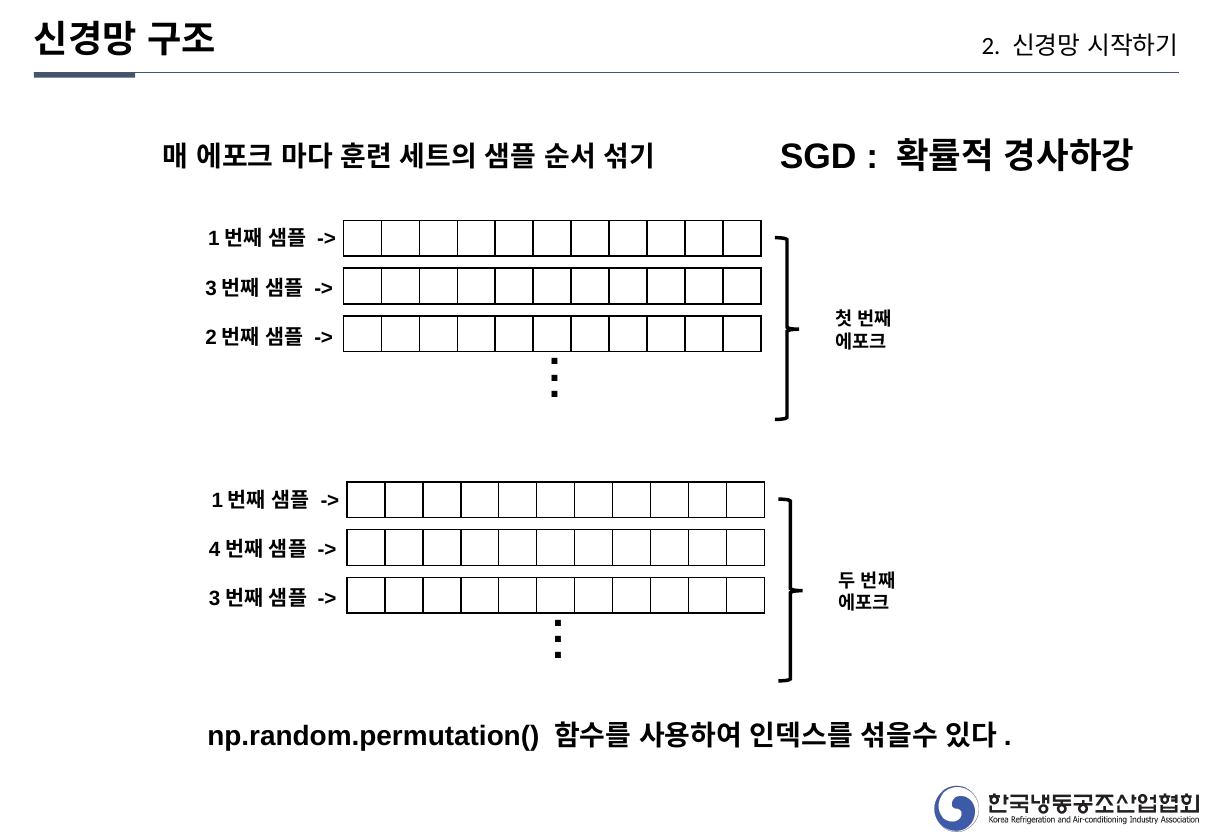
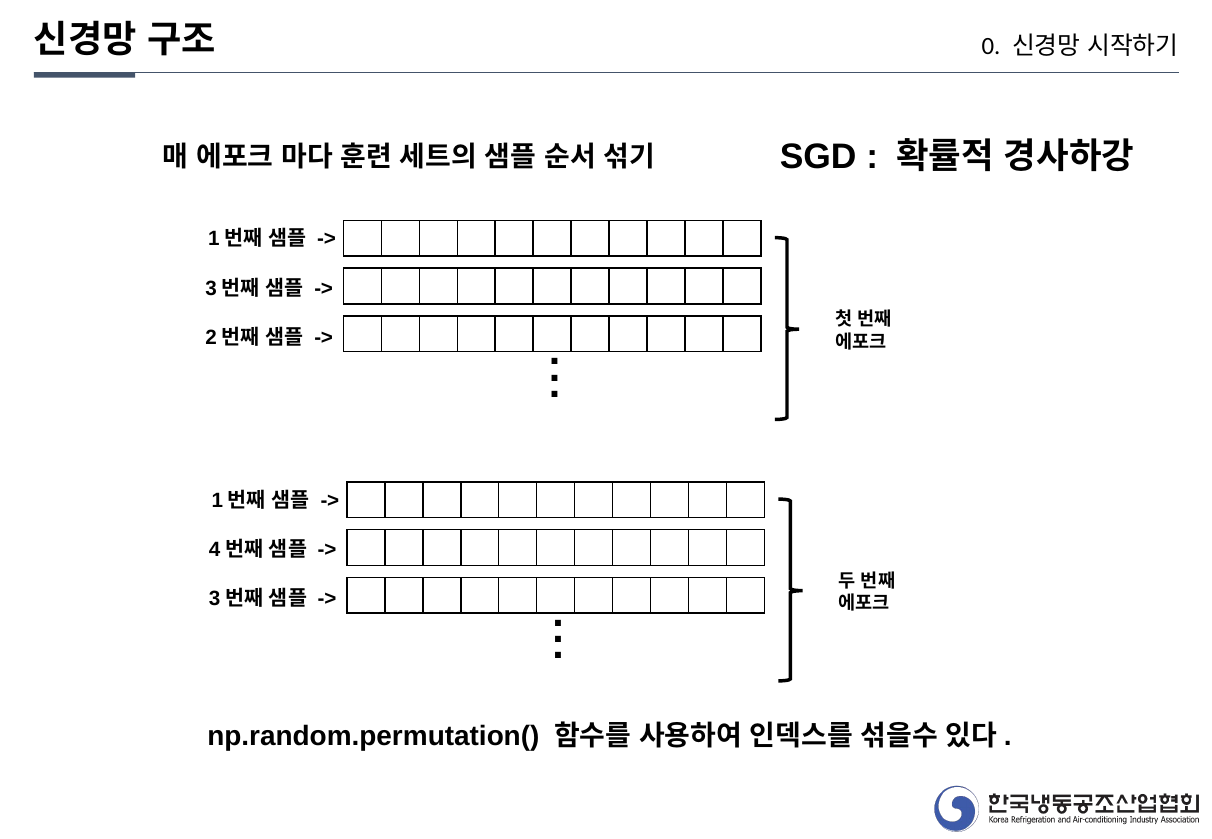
2: 2 -> 0
